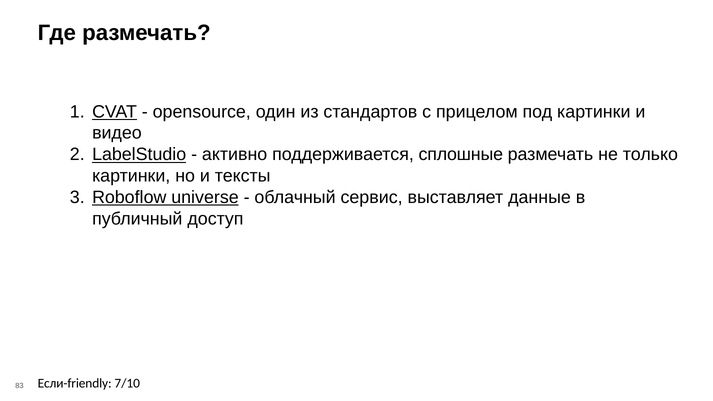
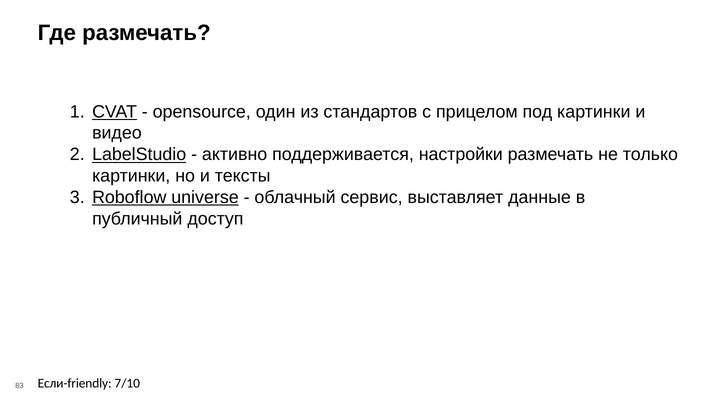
сплошные: сплошные -> настройки
